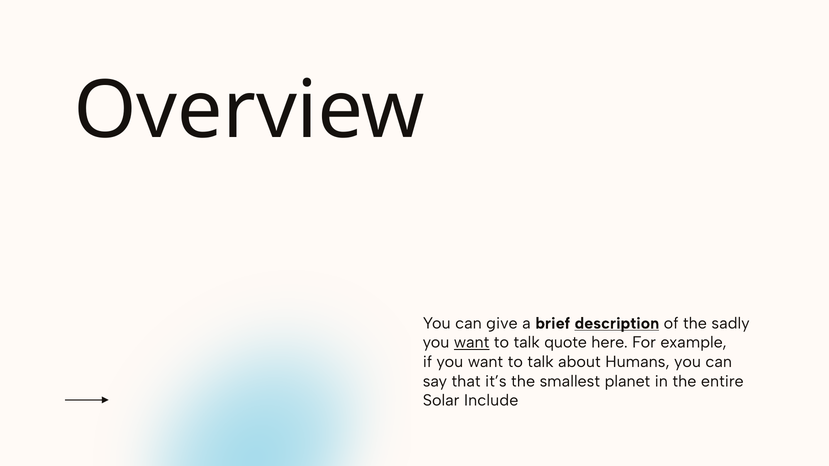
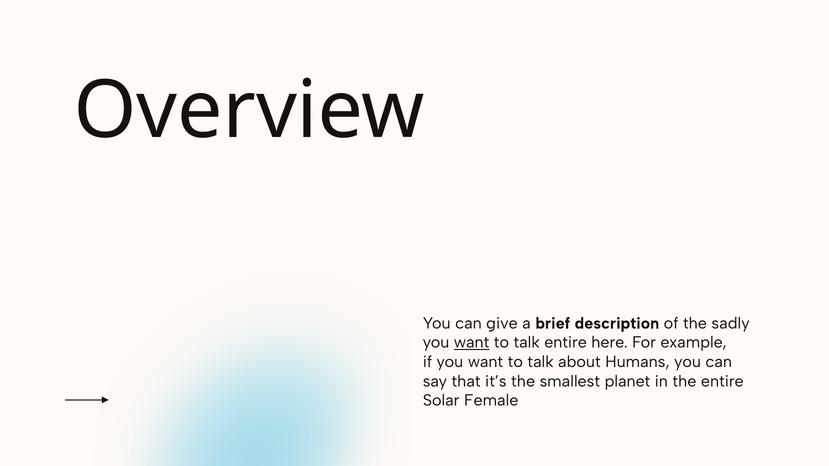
description underline: present -> none
talk quote: quote -> entire
Include: Include -> Female
